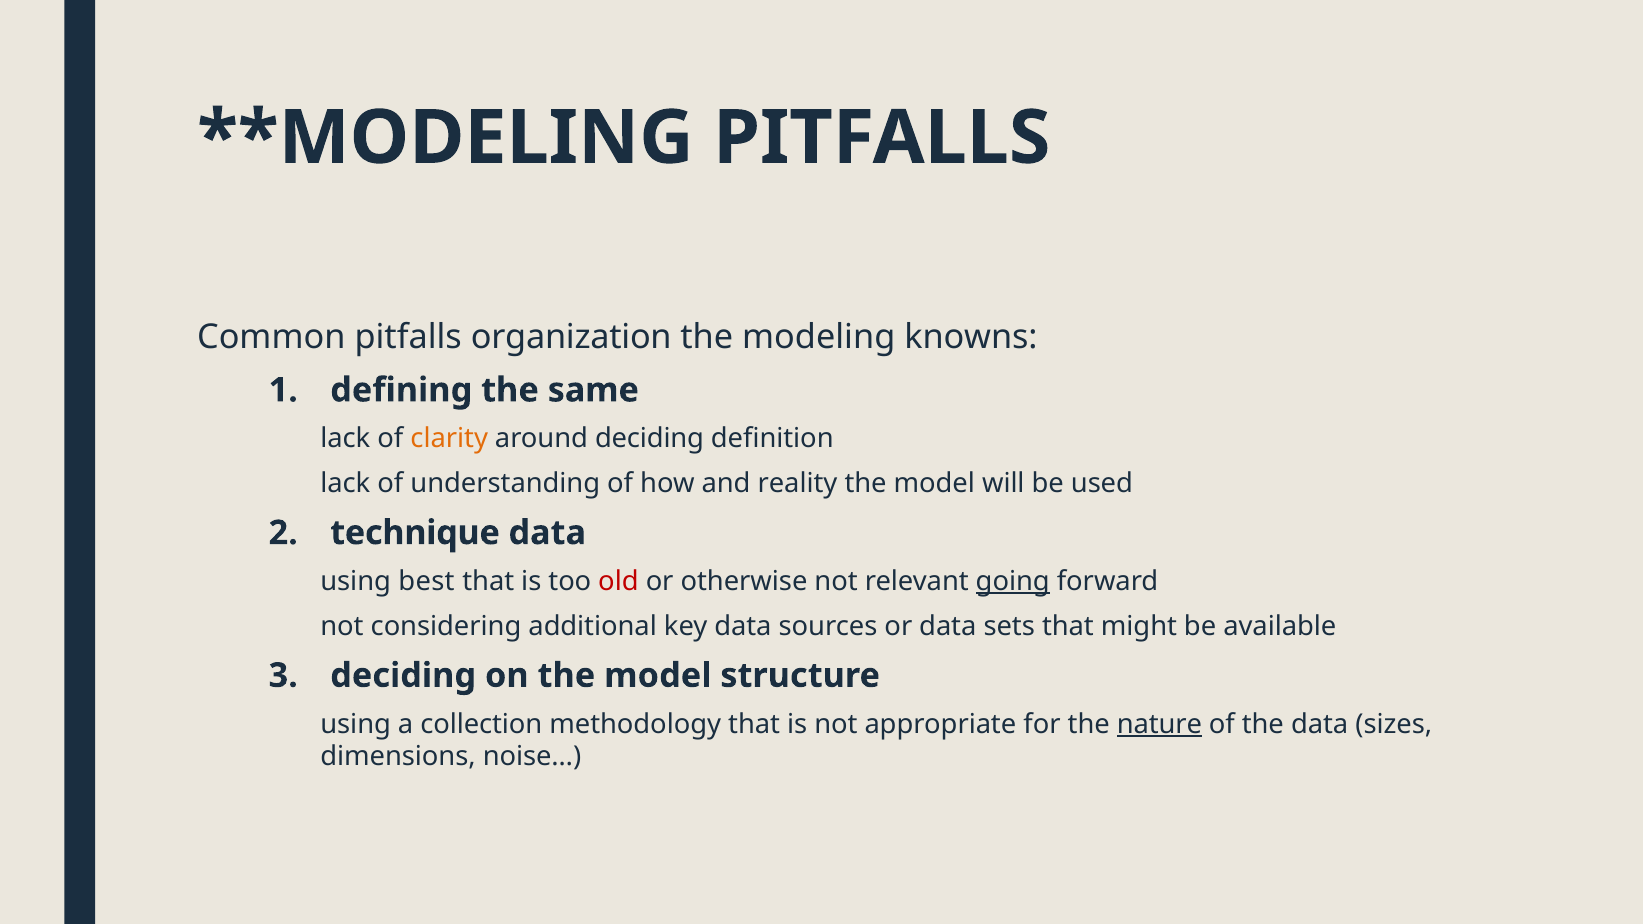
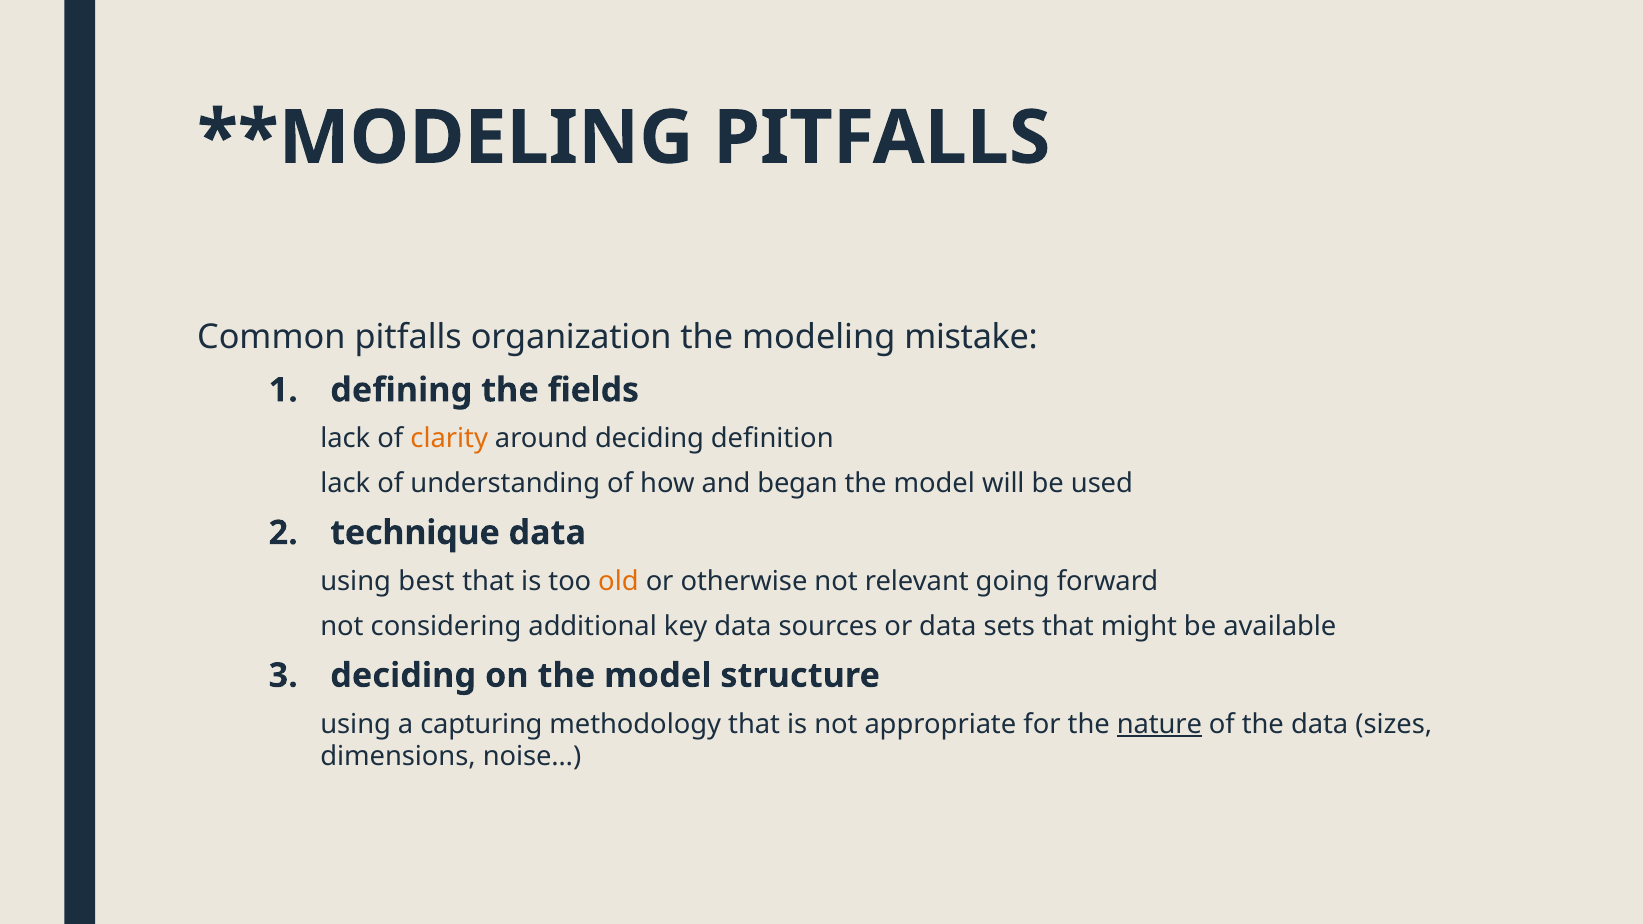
knowns: knowns -> mistake
same: same -> fields
reality: reality -> began
old colour: red -> orange
going underline: present -> none
collection: collection -> capturing
